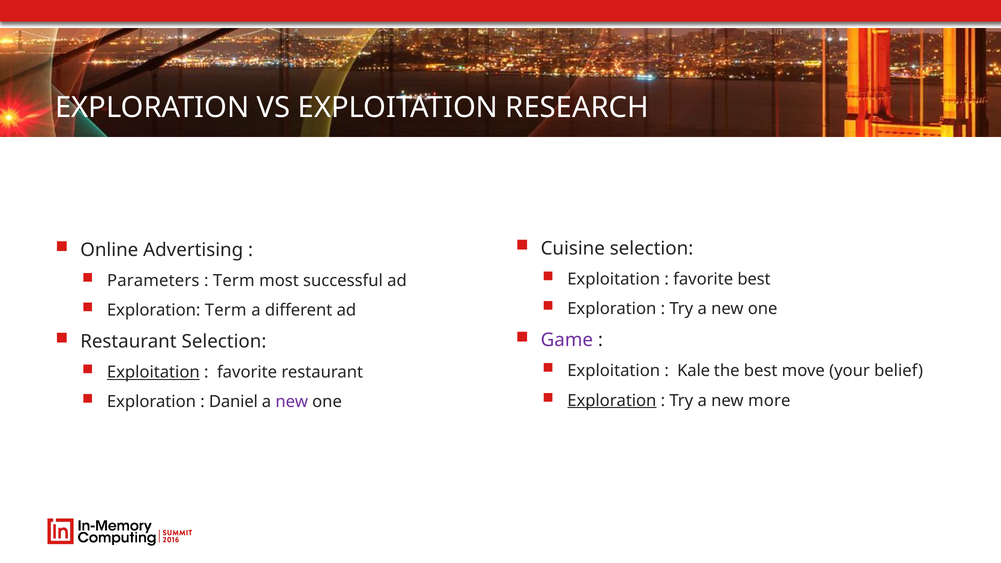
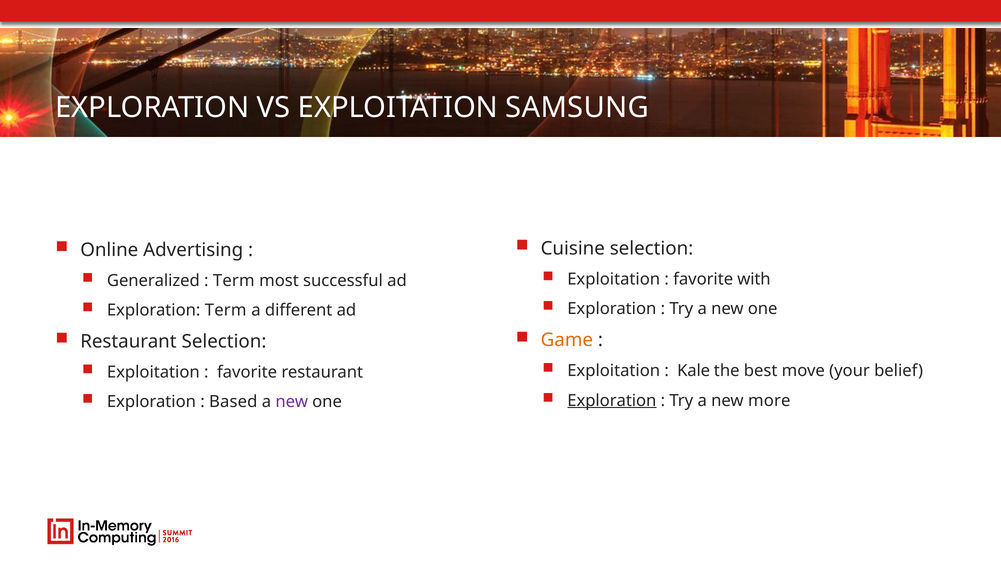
RESEARCH: RESEARCH -> SAMSUNG
favorite best: best -> with
Parameters: Parameters -> Generalized
Game colour: purple -> orange
Exploitation at (153, 372) underline: present -> none
Daniel: Daniel -> Based
